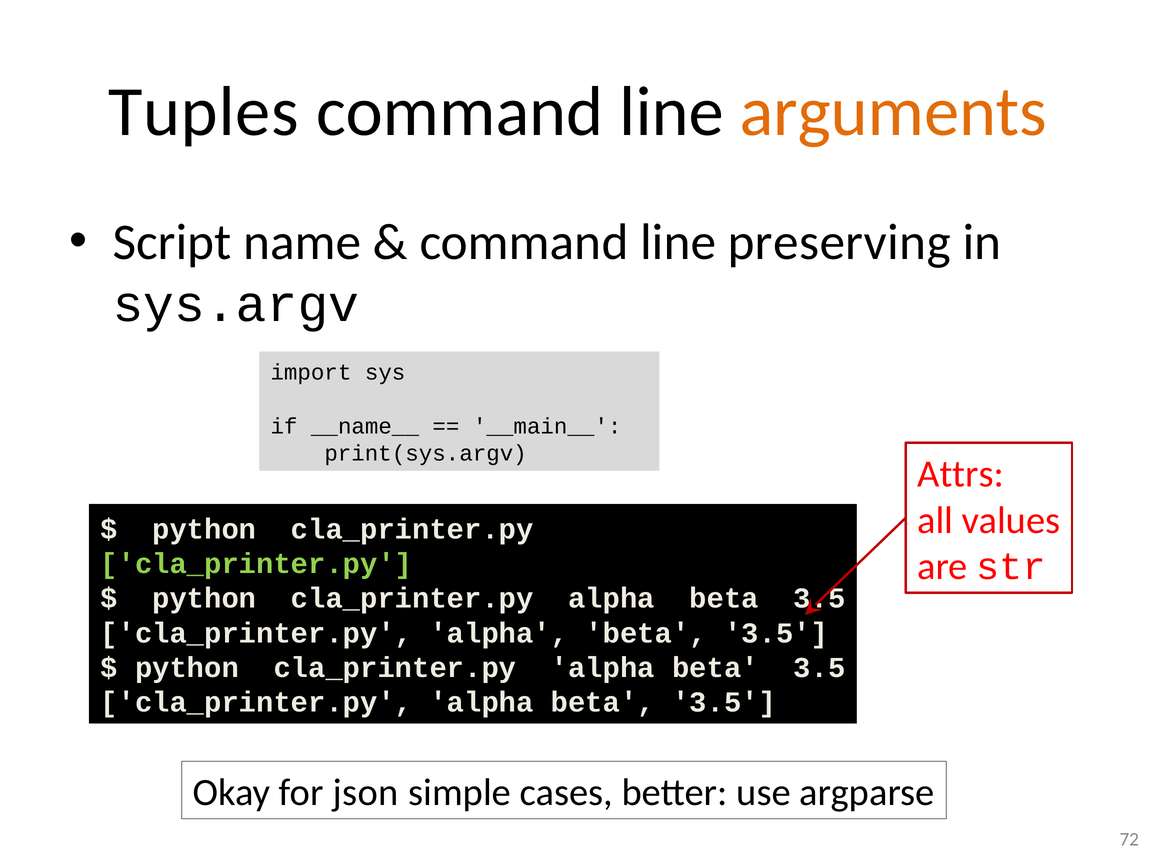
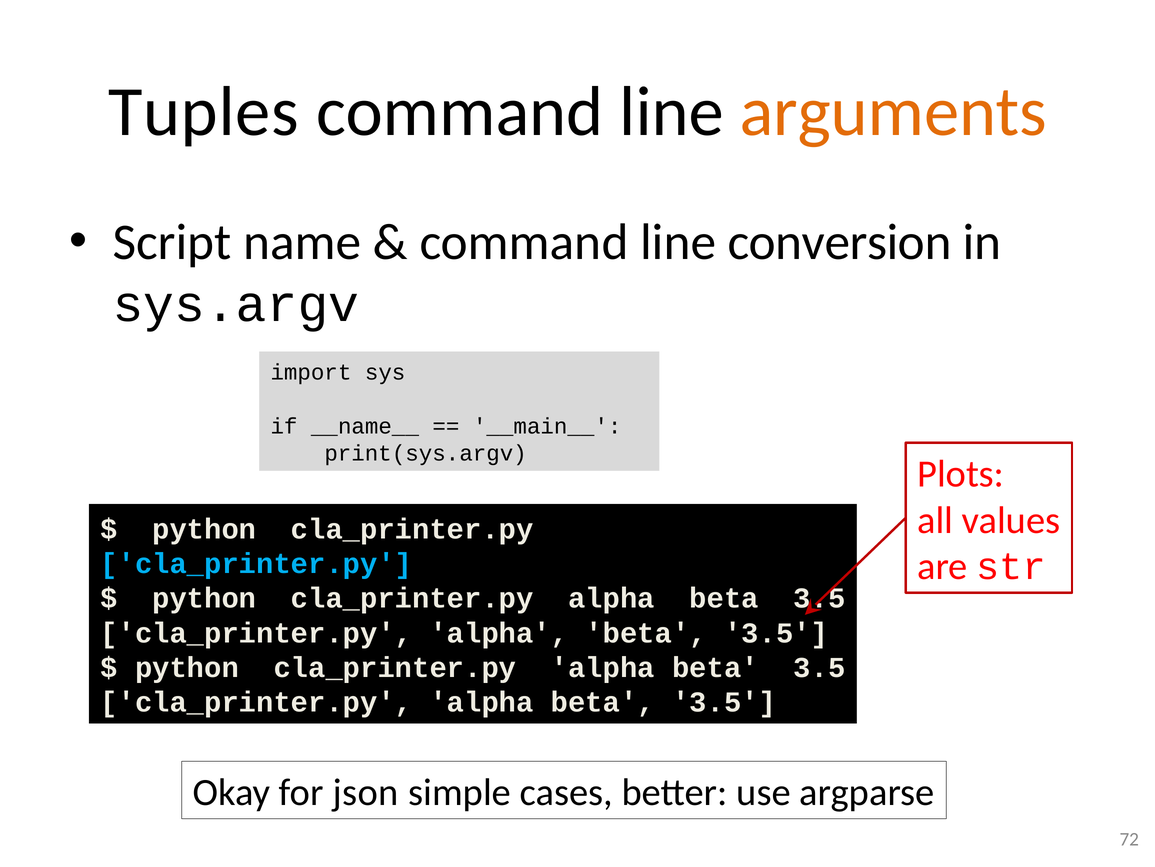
preserving: preserving -> conversion
Attrs: Attrs -> Plots
cla_printer.py at (256, 563) colour: light green -> light blue
